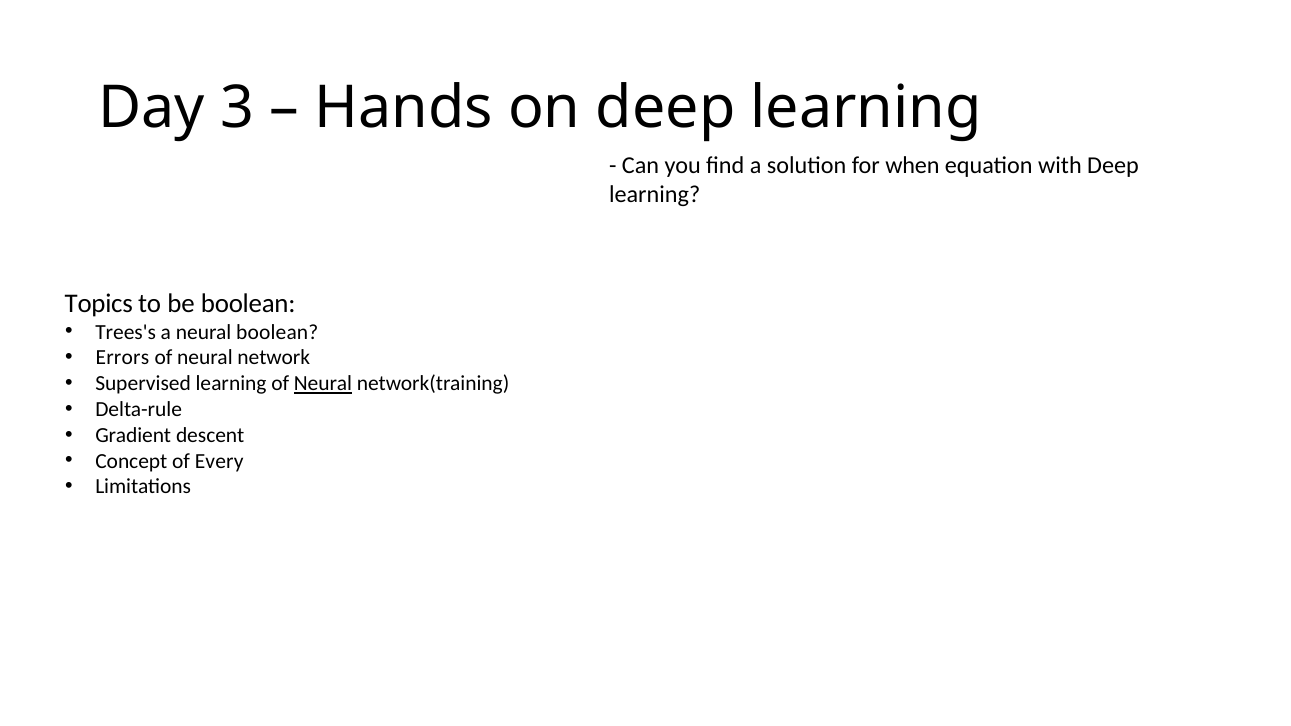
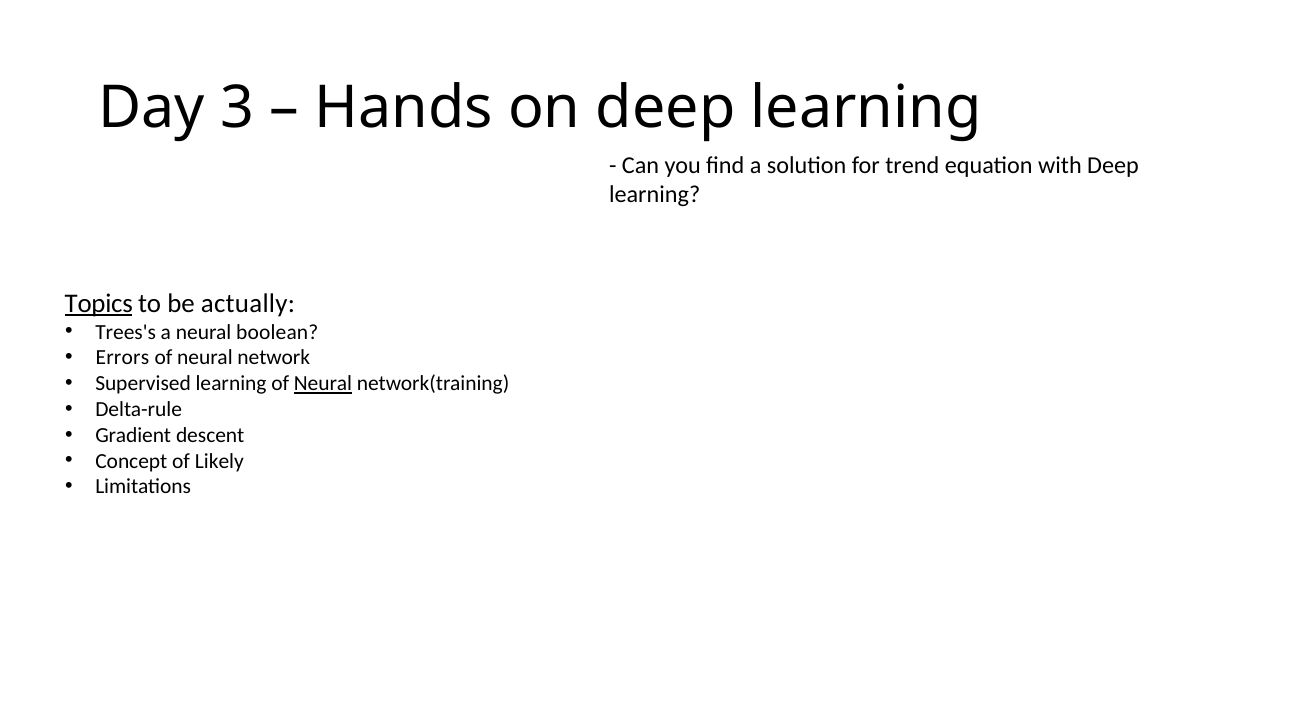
when: when -> trend
Topics underline: none -> present
be boolean: boolean -> actually
Every: Every -> Likely
